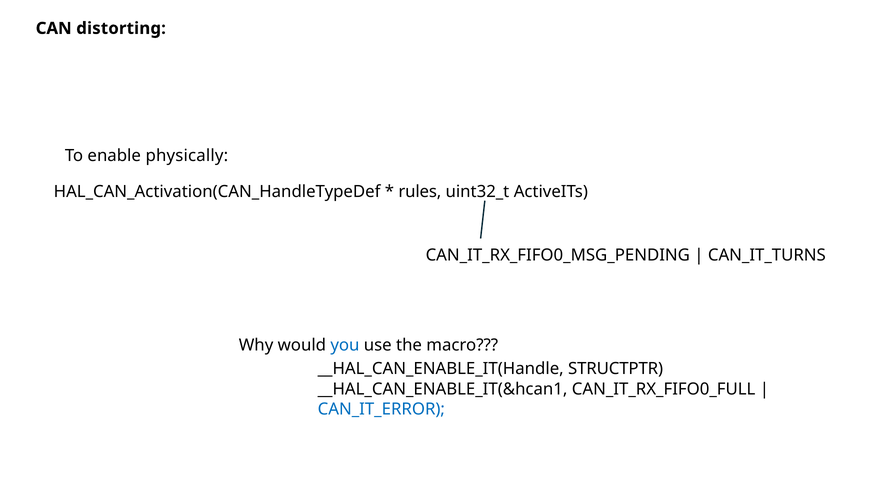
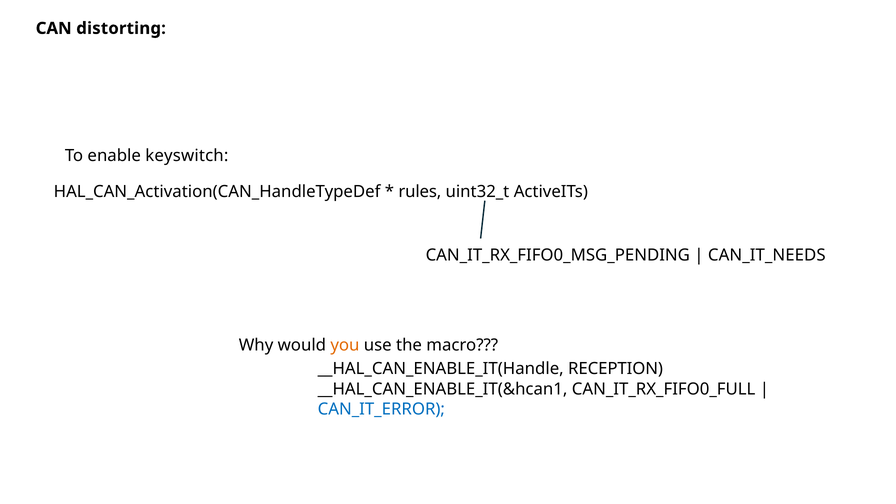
physically: physically -> keyswitch
CAN_IT_TURNS: CAN_IT_TURNS -> CAN_IT_NEEDS
you colour: blue -> orange
STRUCTPTR: STRUCTPTR -> RECEPTION
